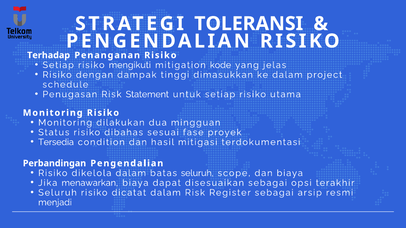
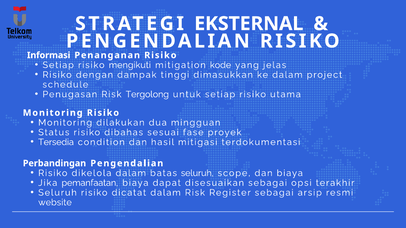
TOLERANSI: TOLERANSI -> EKSTERNAL
Terhadap: Terhadap -> Informasi
Statement: Statement -> Tergolong
menawarkan: menawarkan -> pemanfaatan
menjadi: menjadi -> website
